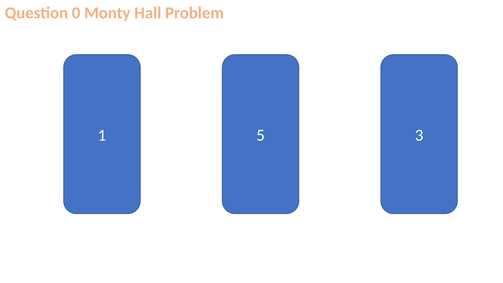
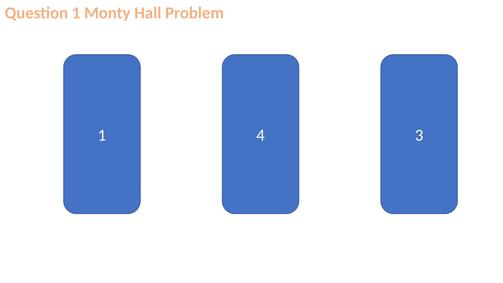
Question 0: 0 -> 1
5: 5 -> 4
